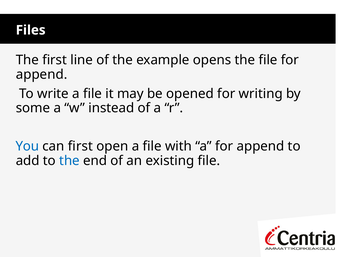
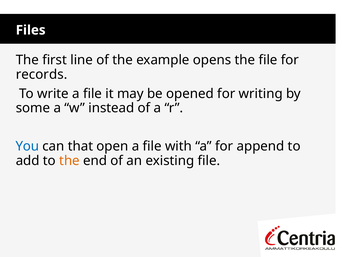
append at (42, 74): append -> records
can first: first -> that
the at (69, 160) colour: blue -> orange
